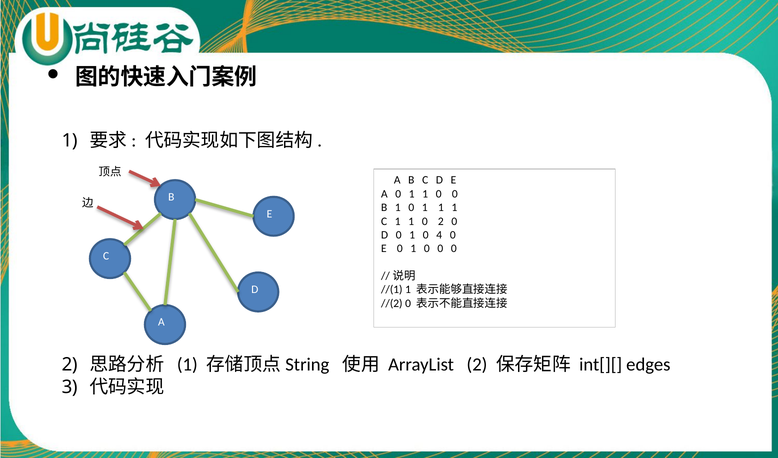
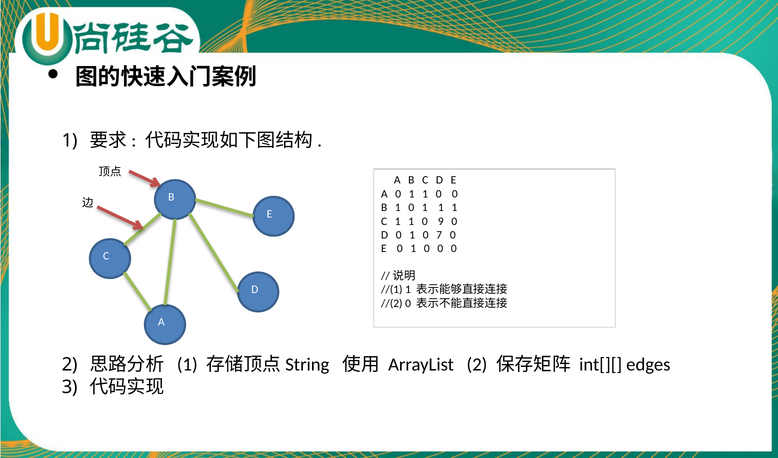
0 2: 2 -> 9
4: 4 -> 7
